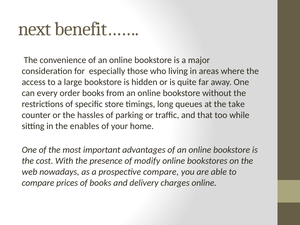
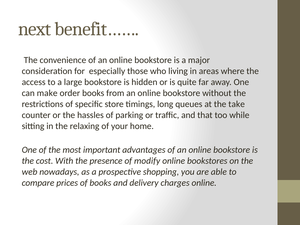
every: every -> make
enables: enables -> relaxing
prospective compare: compare -> shopping
